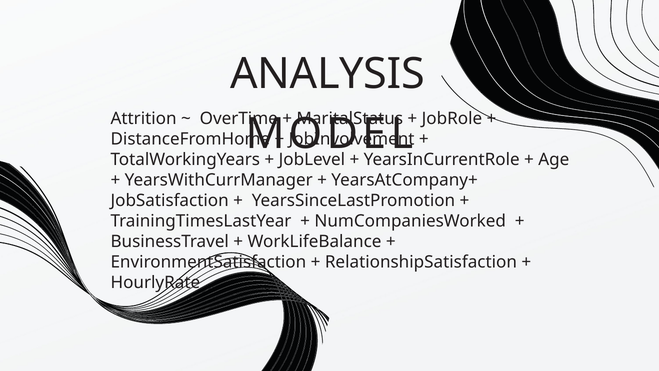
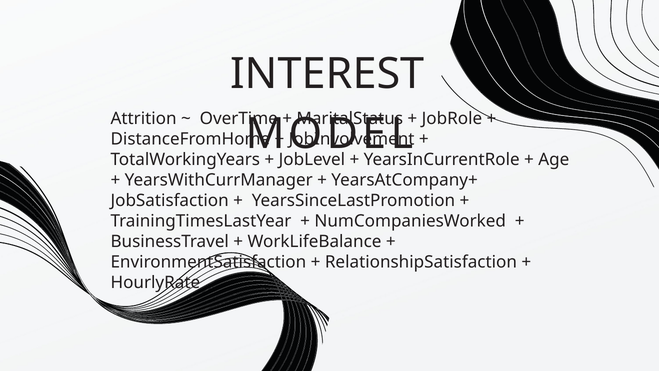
ANALYSIS: ANALYSIS -> INTEREST
